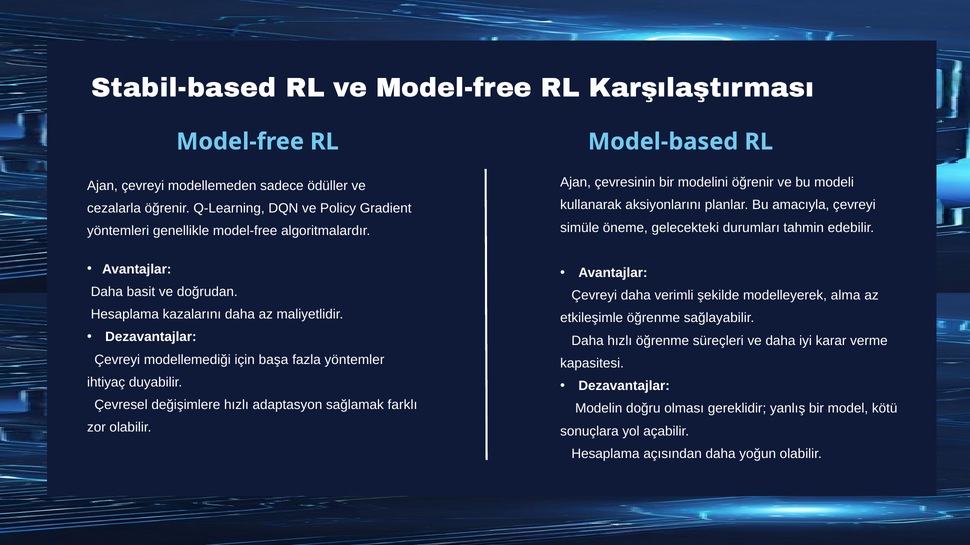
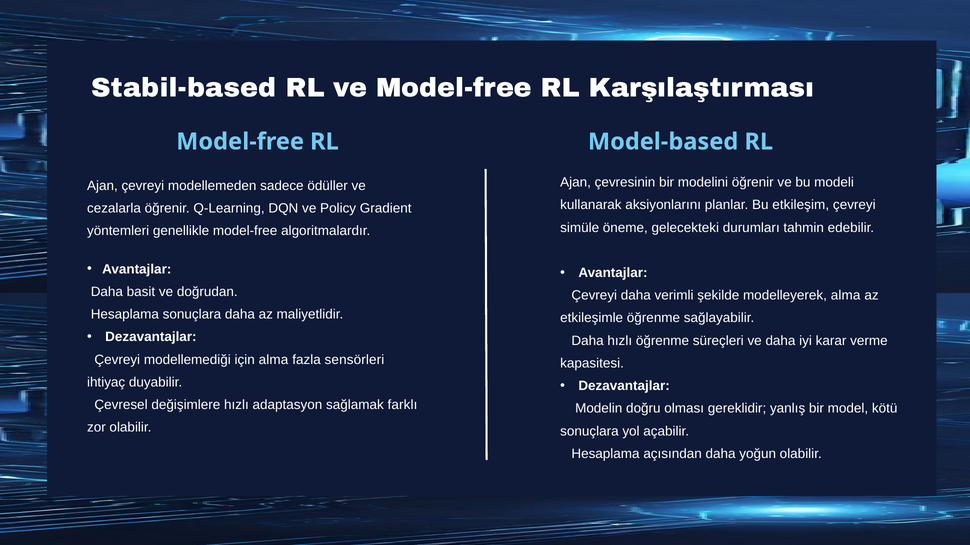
amacıyla: amacıyla -> etkileşim
Hesaplama kazalarını: kazalarını -> sonuçlara
için başa: başa -> alma
yöntemler: yöntemler -> sensörleri
